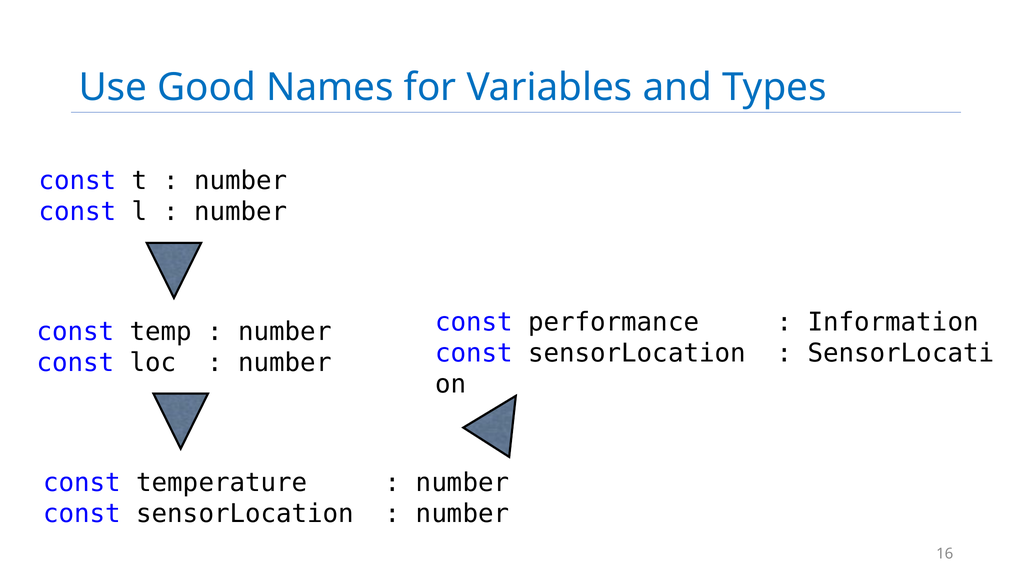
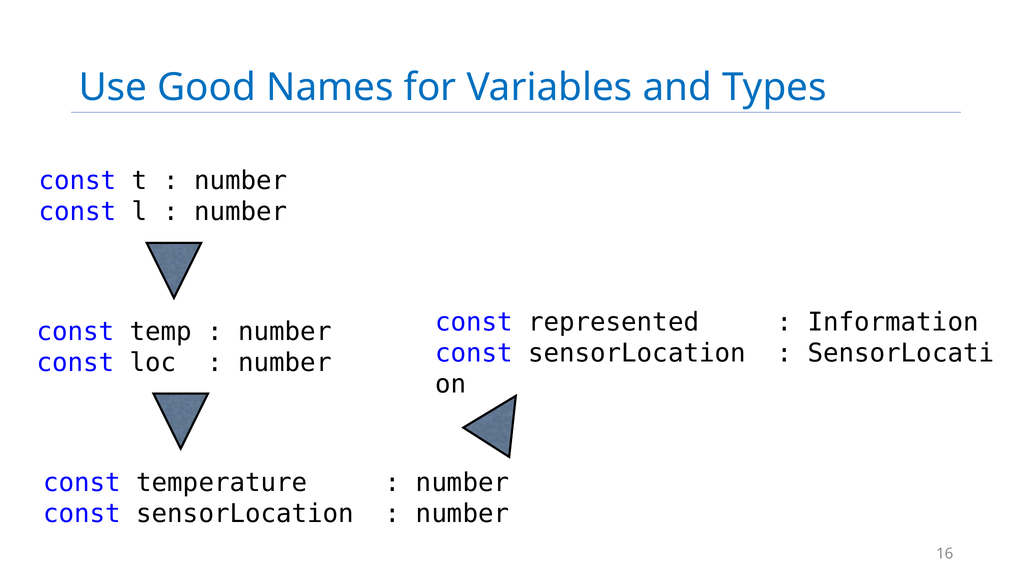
performance: performance -> represented
